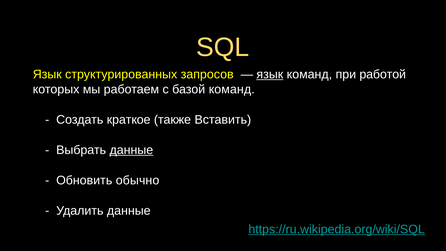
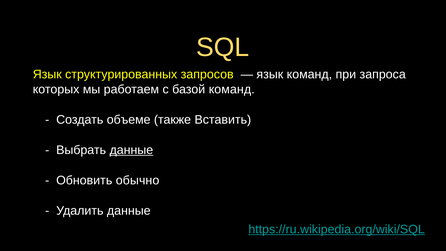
язык at (270, 74) underline: present -> none
работой: работой -> запроса
краткое: краткое -> объеме
